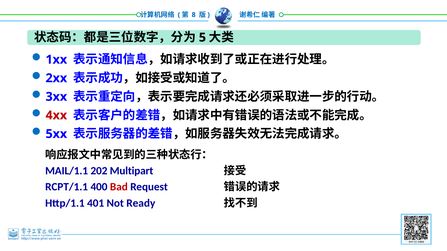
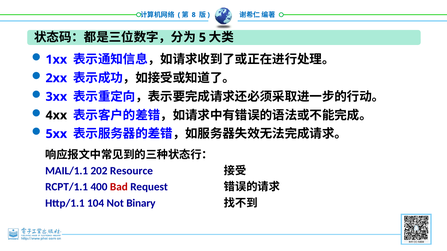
4xx colour: red -> black
Multipart: Multipart -> Resource
401: 401 -> 104
Ready: Ready -> Binary
